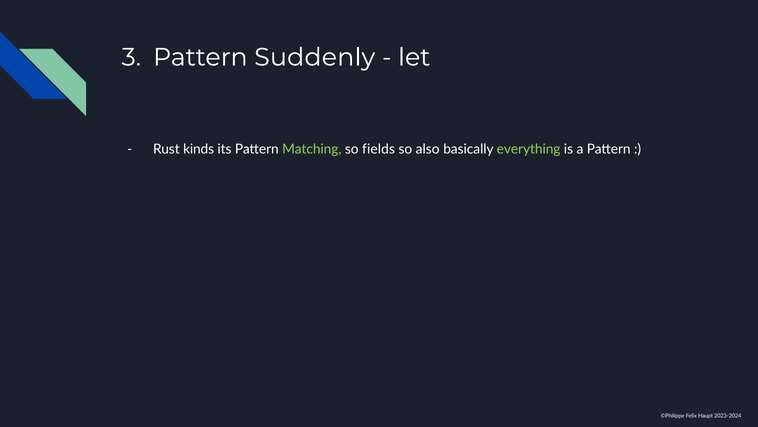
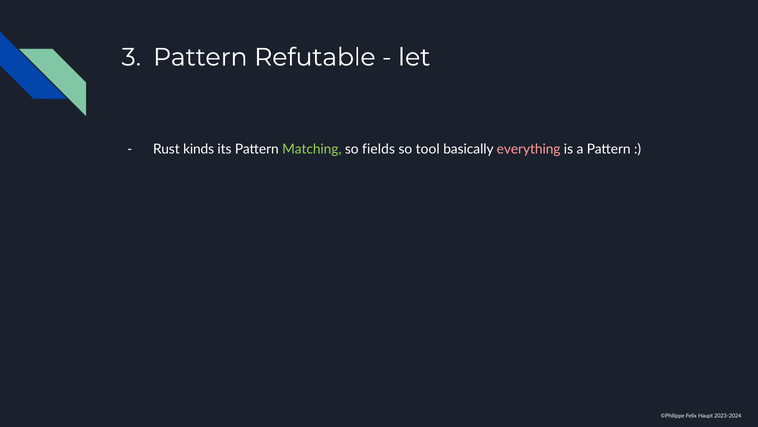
Suddenly: Suddenly -> Refutable
also: also -> tool
everything colour: light green -> pink
